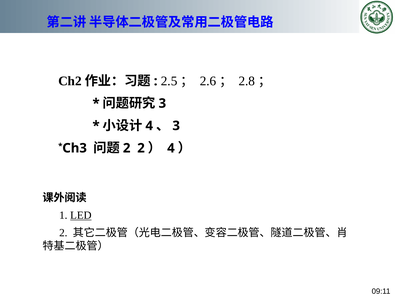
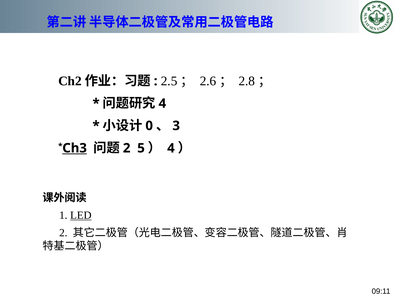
3 at (162, 103): 3 -> 4
4 at (149, 126): 4 -> 0
Ch3 underline: none -> present
2 2: 2 -> 5
